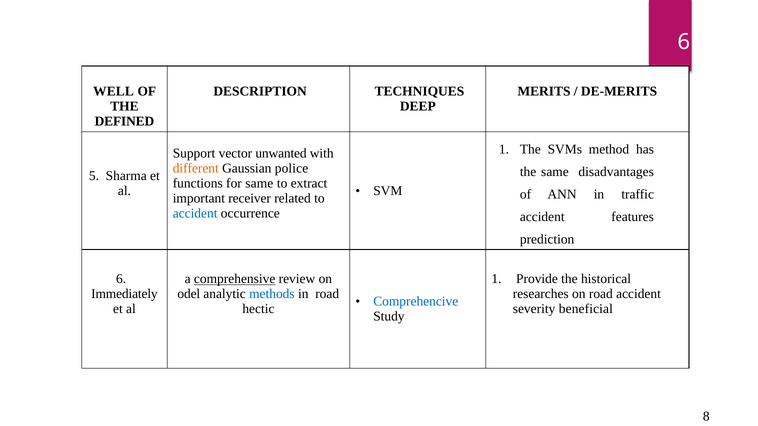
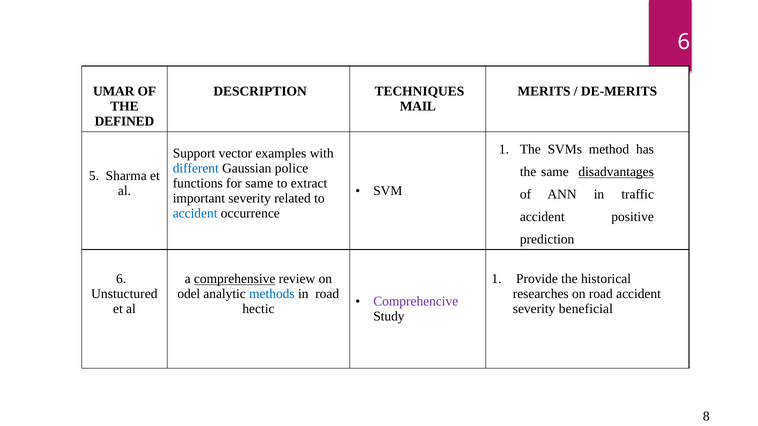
WELL: WELL -> UMAR
DEEP: DEEP -> MAIL
unwanted: unwanted -> examples
different colour: orange -> blue
disadvantages underline: none -> present
important receiver: receiver -> severity
features: features -> positive
Immediately: Immediately -> Unstuctured
Comprehencive colour: blue -> purple
